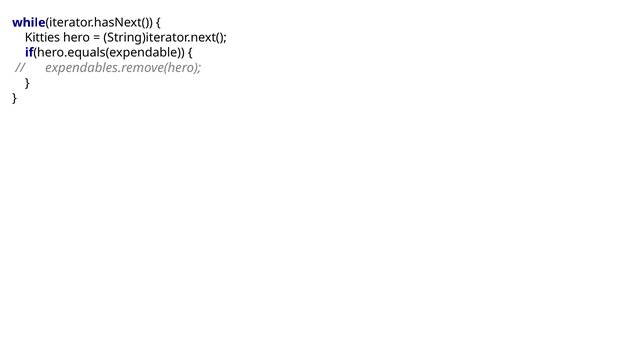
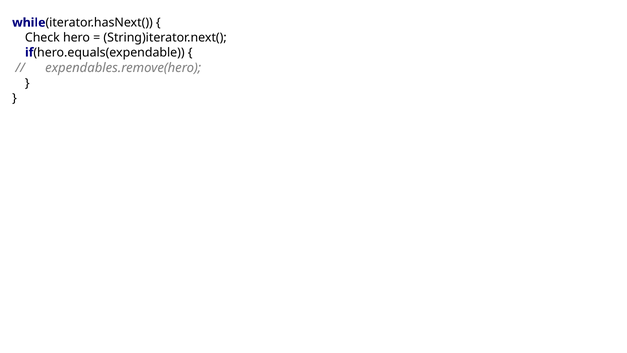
Kitties: Kitties -> Check
